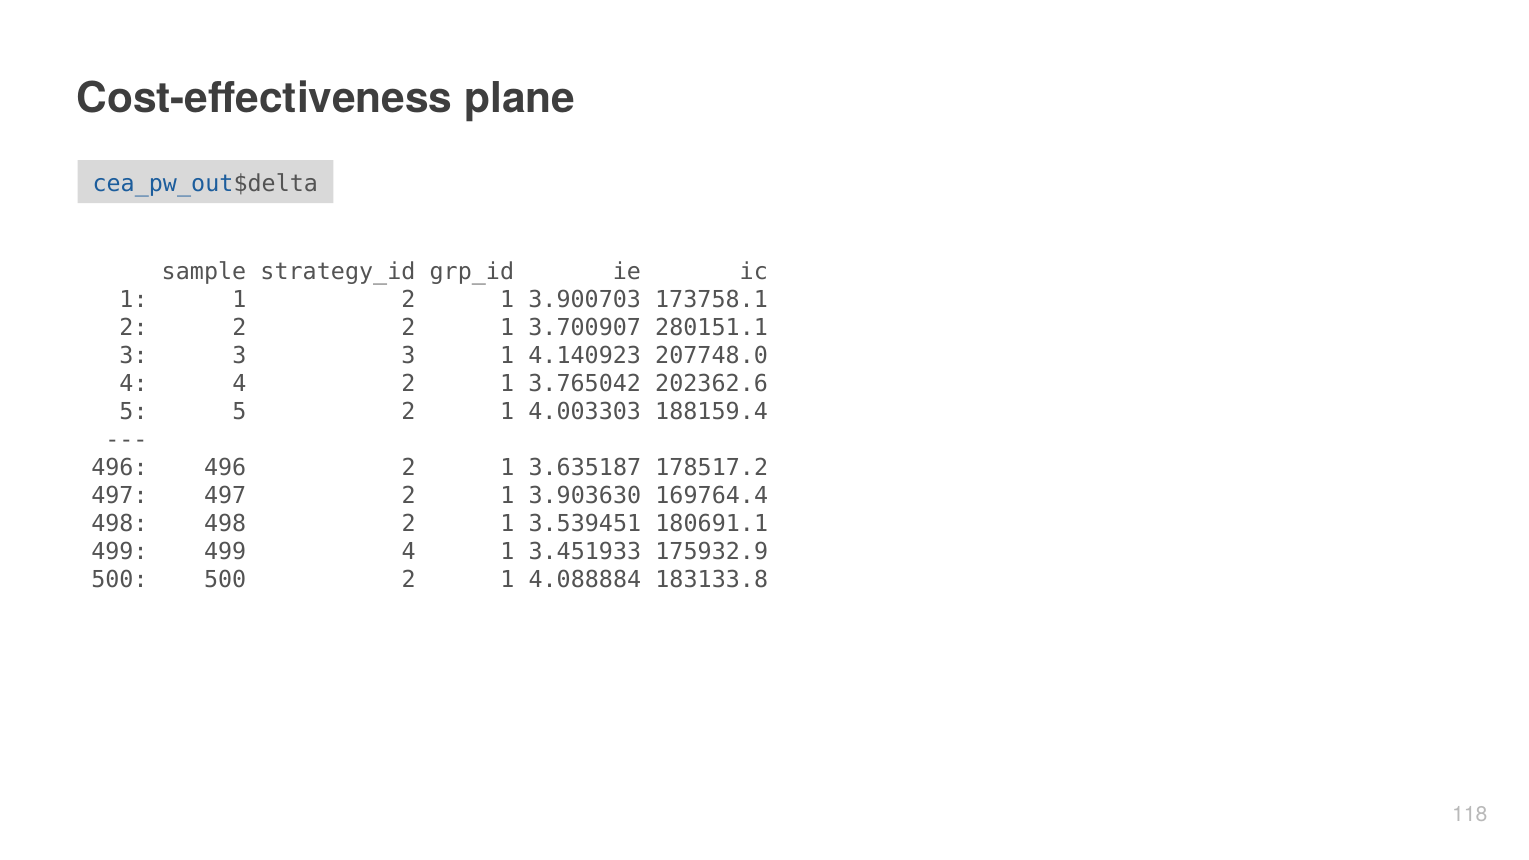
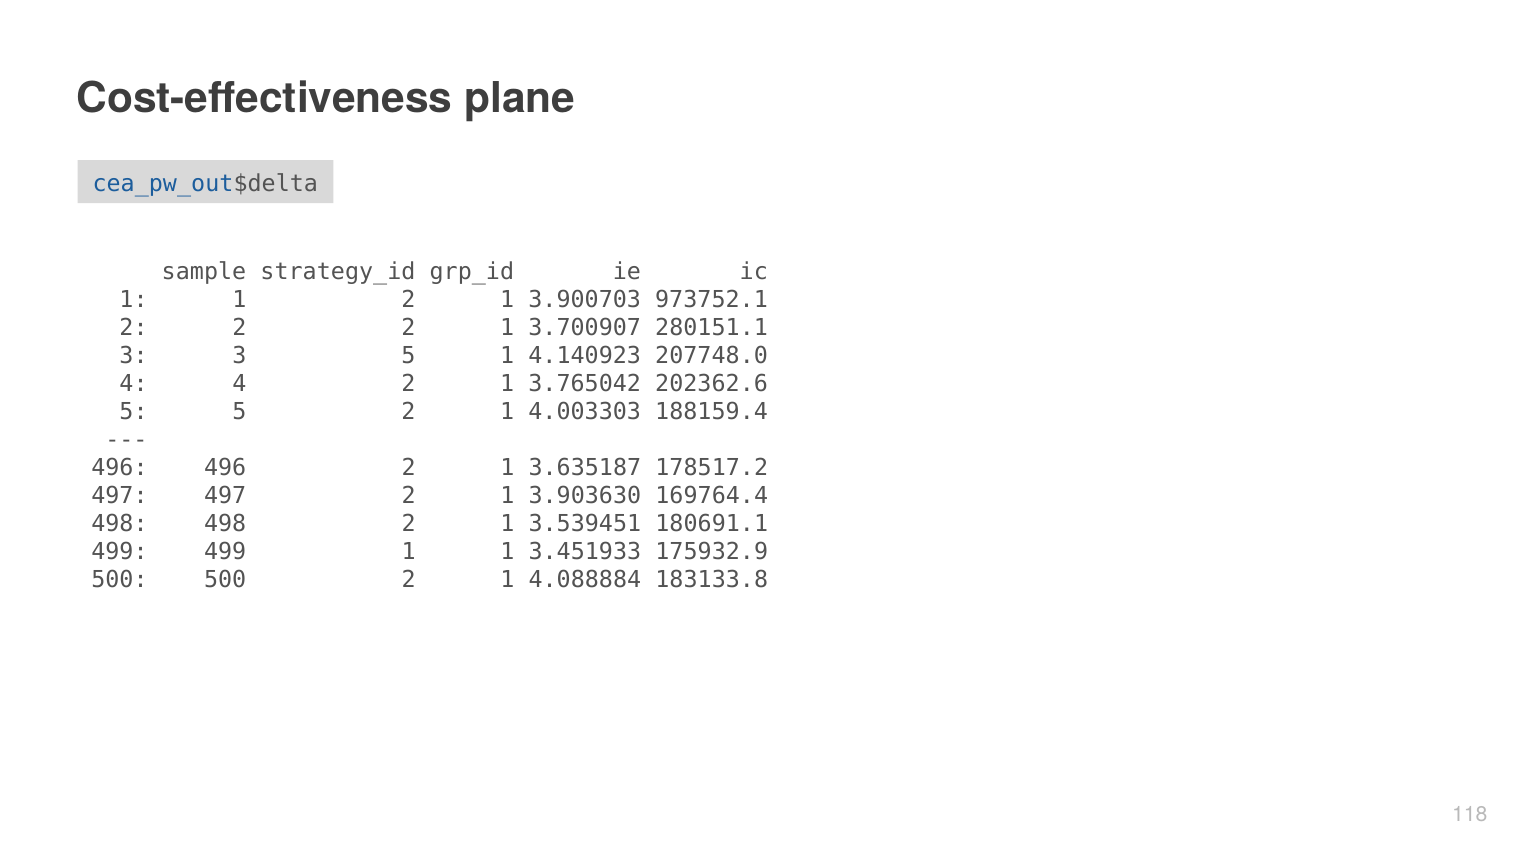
173758.1: 173758.1 -> 973752.1
3 3 3: 3 -> 5
499 4: 4 -> 1
